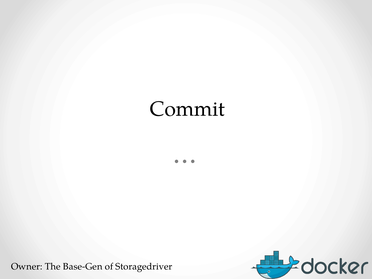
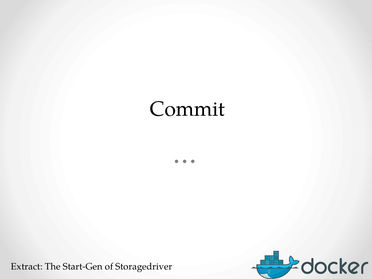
Owner: Owner -> Extract
Base-Gen: Base-Gen -> Start-Gen
